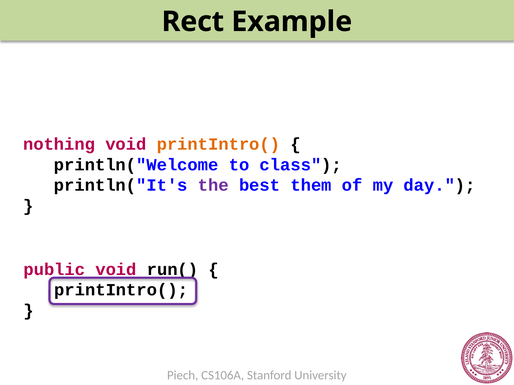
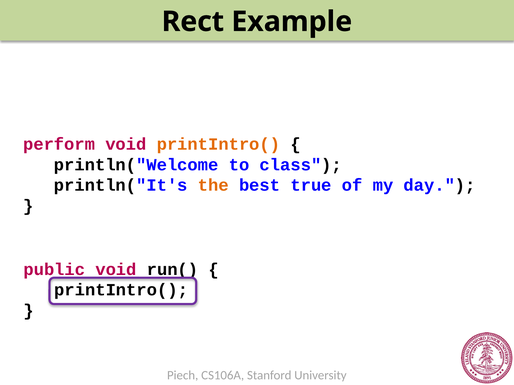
nothing: nothing -> perform
the colour: purple -> orange
them: them -> true
